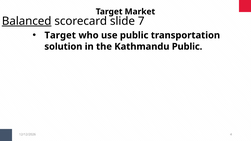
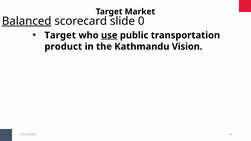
7: 7 -> 0
use underline: none -> present
solution: solution -> product
Kathmandu Public: Public -> Vision
